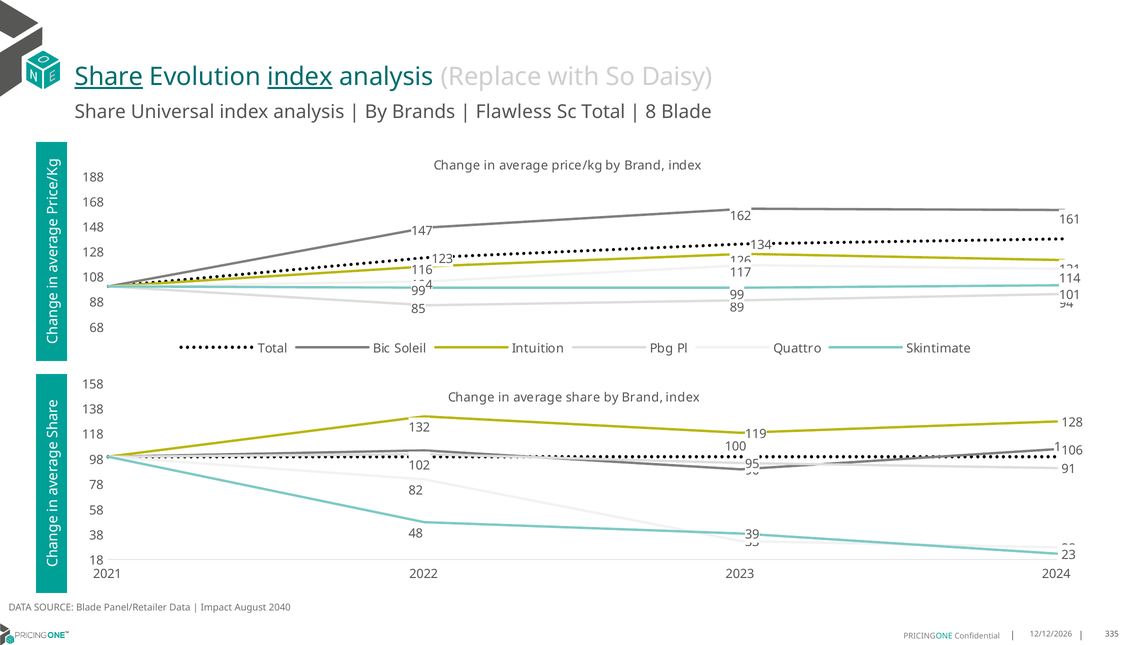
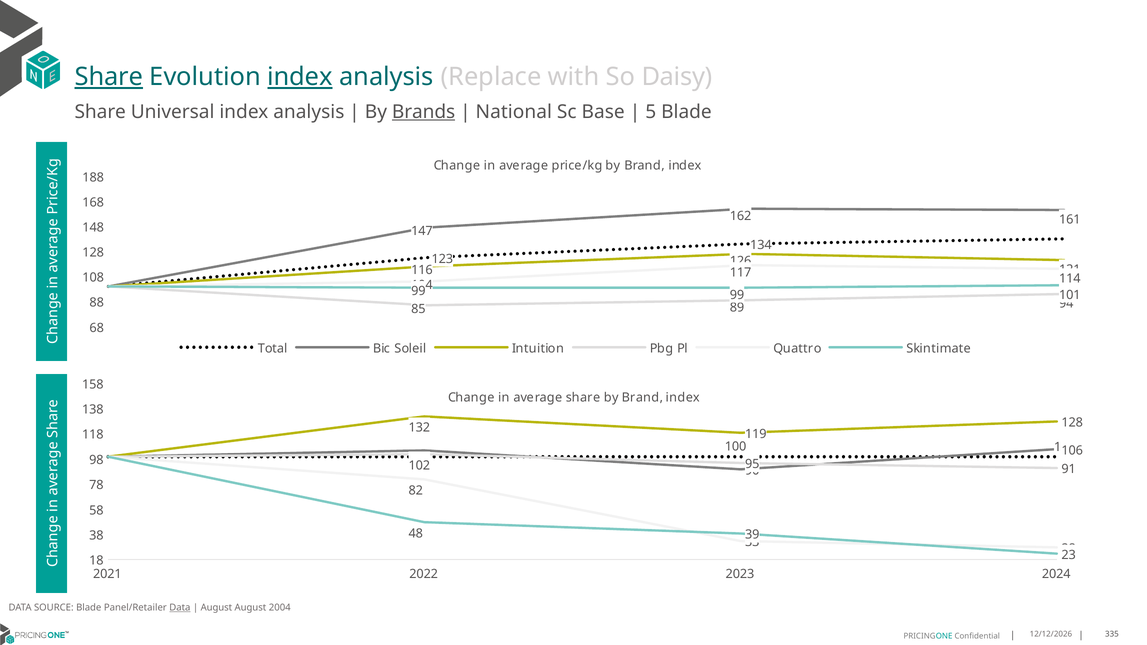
Brands underline: none -> present
Flawless: Flawless -> National
Sc Total: Total -> Base
8: 8 -> 5
Data at (180, 608) underline: none -> present
Impact at (216, 608): Impact -> August
2040: 2040 -> 2004
